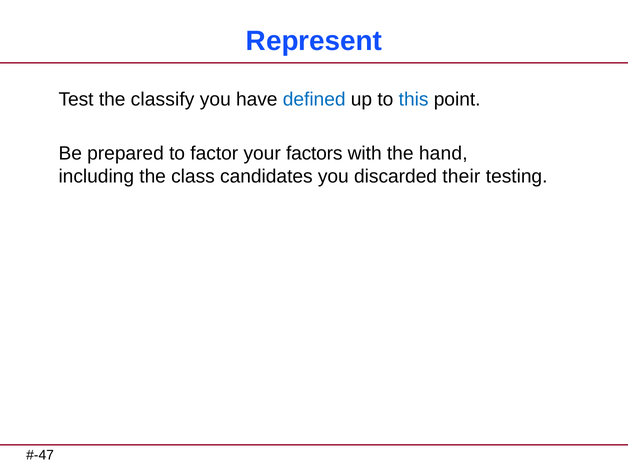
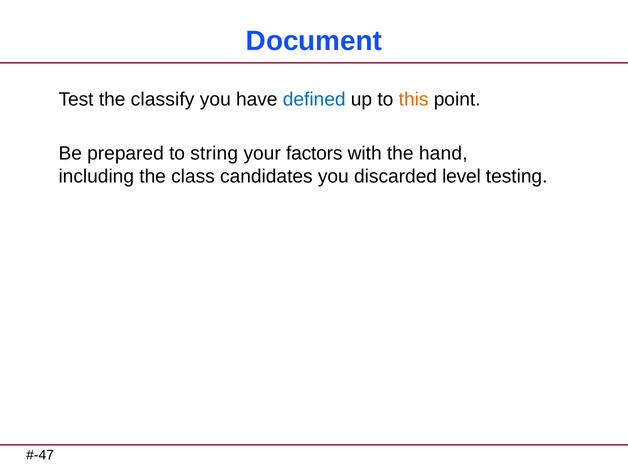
Represent: Represent -> Document
this colour: blue -> orange
factor: factor -> string
their: their -> level
